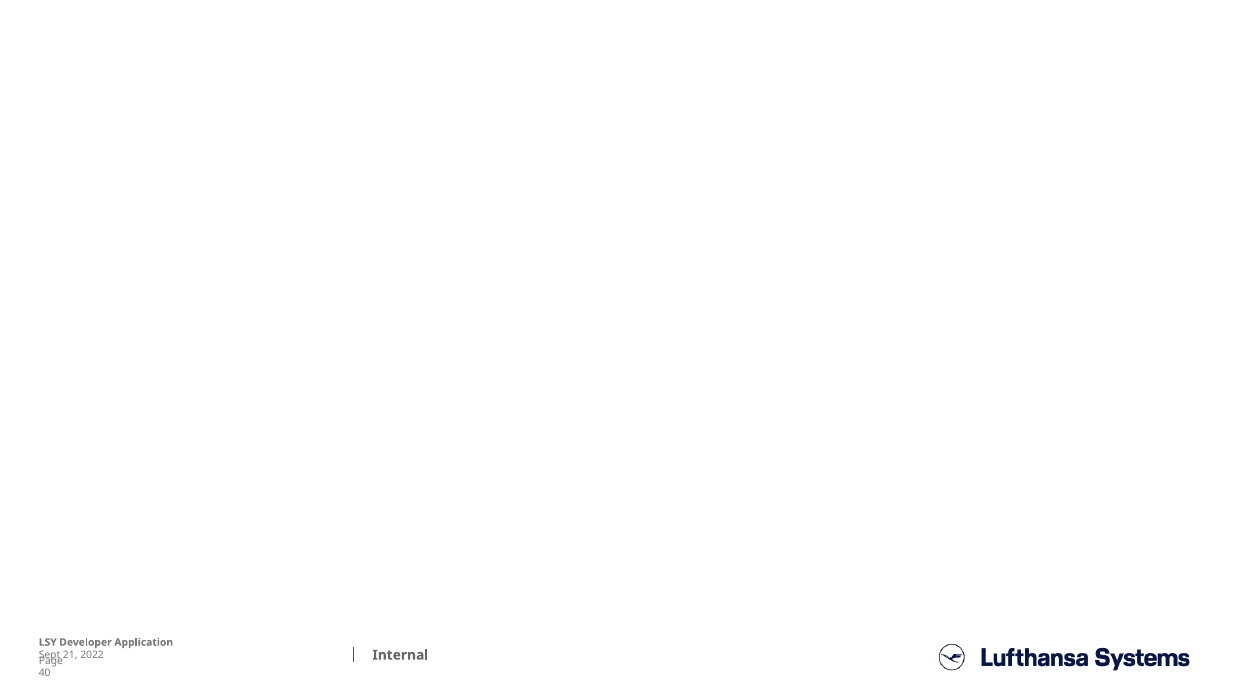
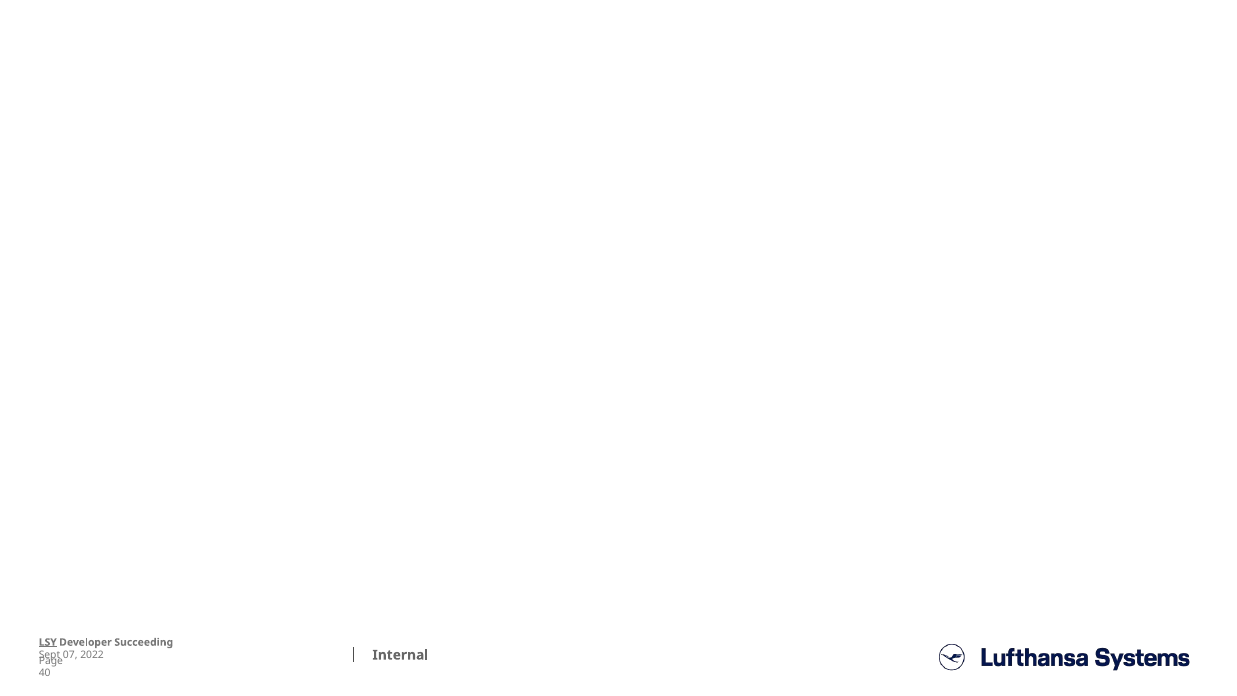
LSY underline: none -> present
Application: Application -> Succeeding
21: 21 -> 07
